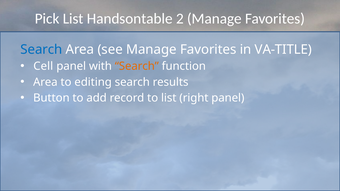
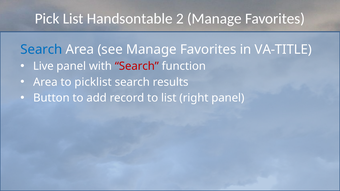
Cell: Cell -> Live
Search at (137, 66) colour: orange -> red
editing: editing -> picklist
